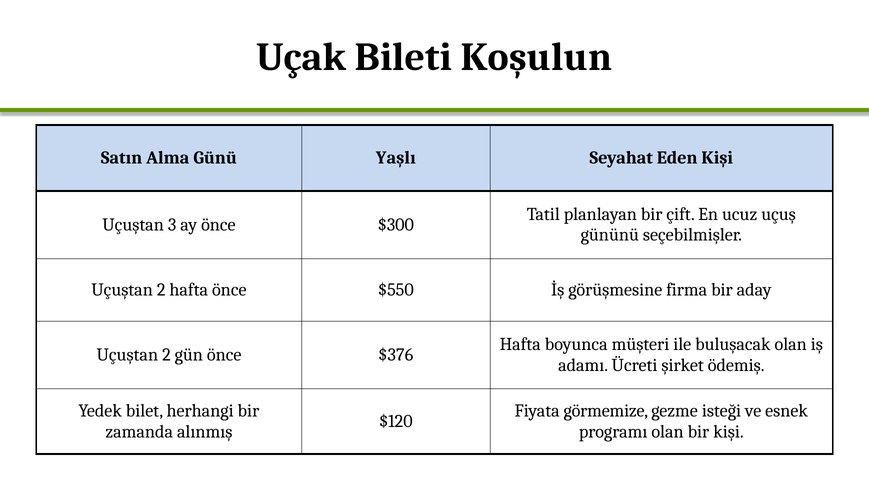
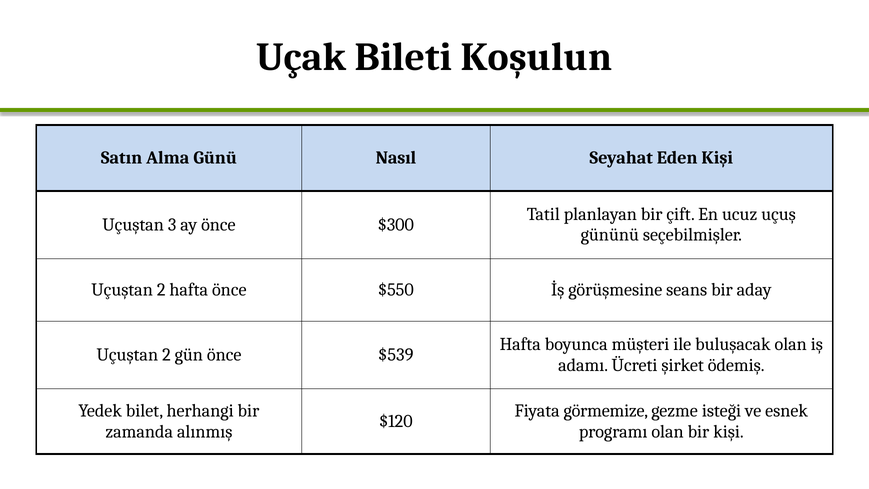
Yaşlı: Yaşlı -> Nasıl
firma: firma -> seans
$376: $376 -> $539
